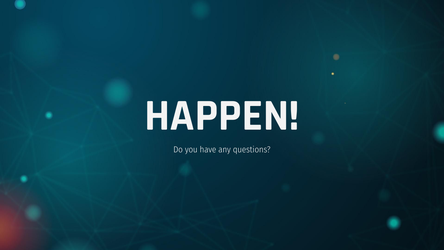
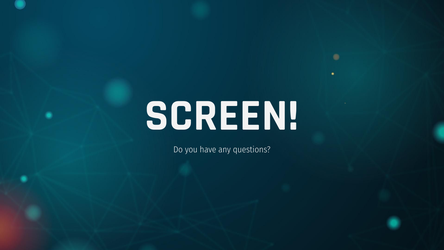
HAPPEN: HAPPEN -> SCREEN
